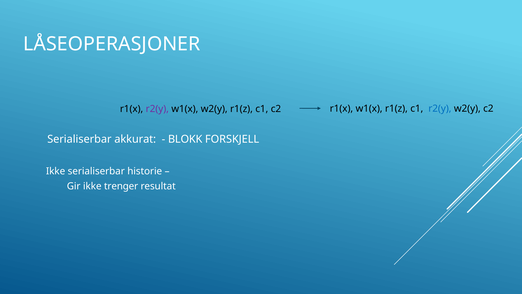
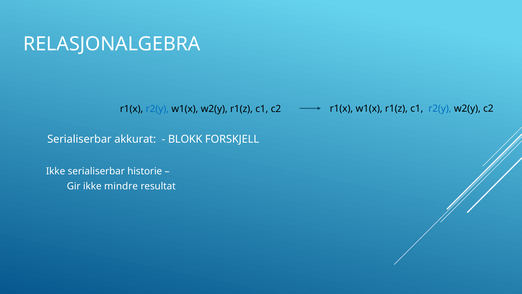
LÅSEOPERASJONER: LÅSEOPERASJONER -> RELASJONALGEBRA
r2(y at (157, 109) colour: purple -> blue
trenger: trenger -> mindre
